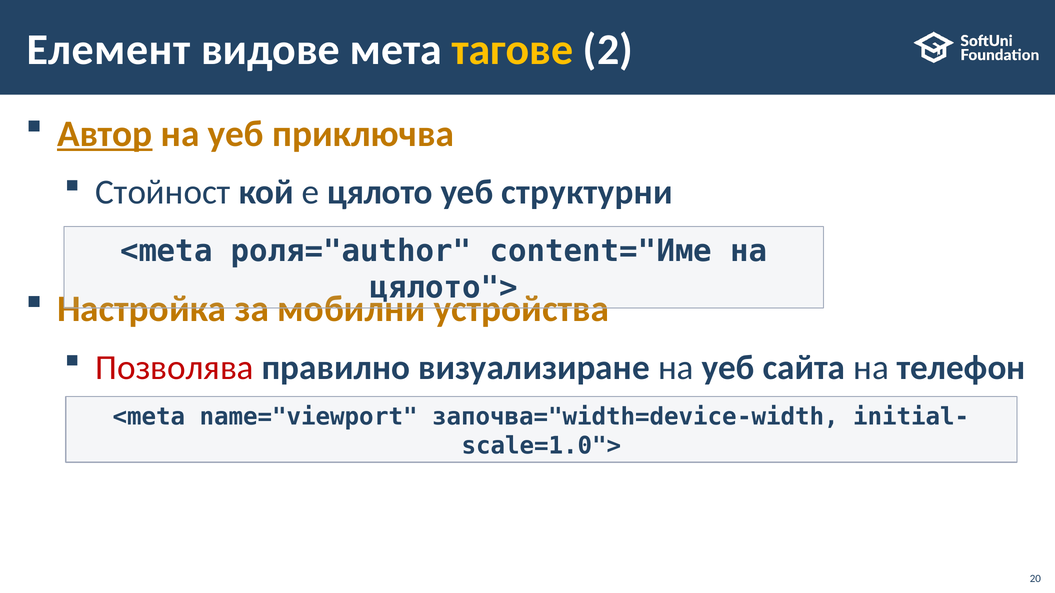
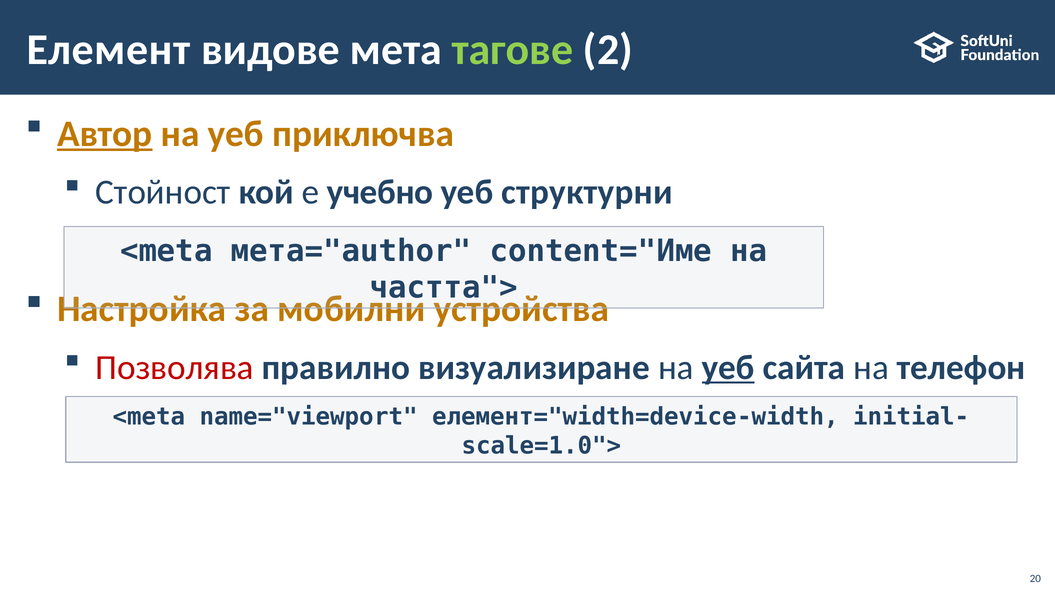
тагове colour: yellow -> light green
цялото: цялото -> учебно
роля="author: роля="author -> мета="author
цялото">: цялото"> -> частта">
уеб at (728, 368) underline: none -> present
започва="width=device-width: започва="width=device-width -> елемент="width=device-width
